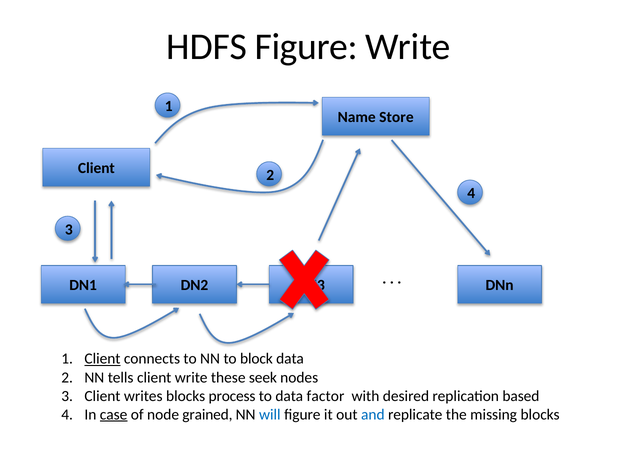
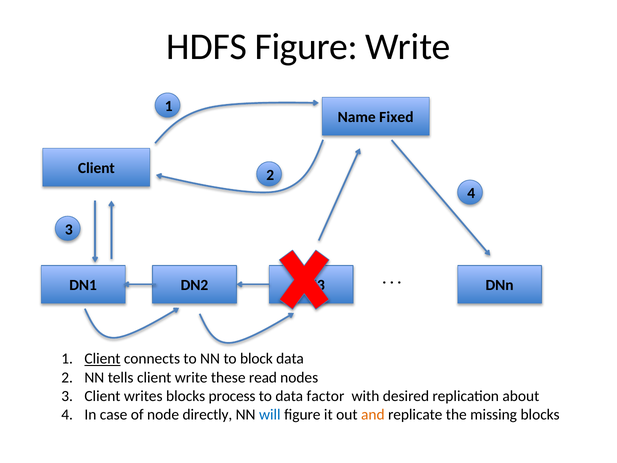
Store: Store -> Fixed
seek: seek -> read
based: based -> about
case underline: present -> none
grained: grained -> directly
and colour: blue -> orange
